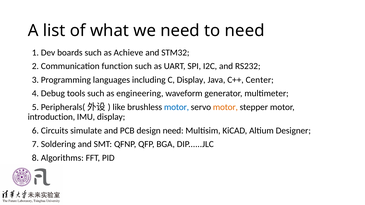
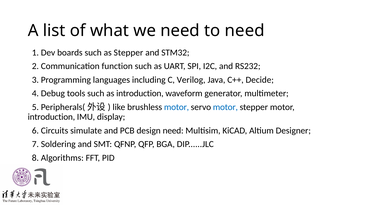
as Achieve: Achieve -> Stepper
C Display: Display -> Verilog
Center: Center -> Decide
as engineering: engineering -> introduction
motor at (225, 107) colour: orange -> blue
